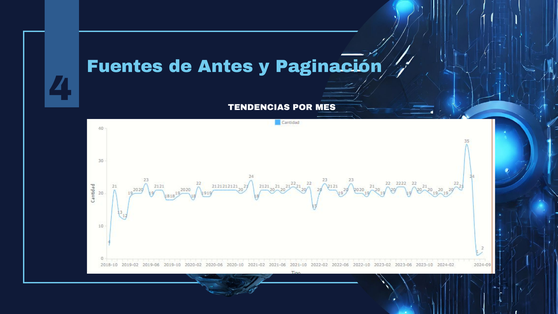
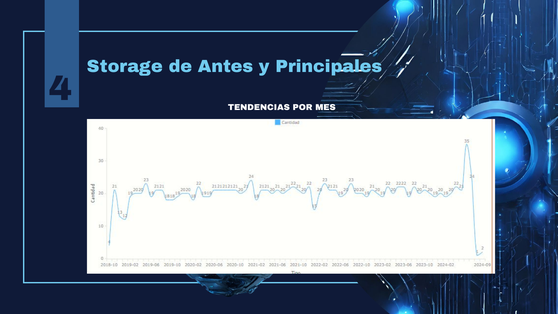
Fuentes: Fuentes -> Storage
Paginación: Paginación -> Principales
